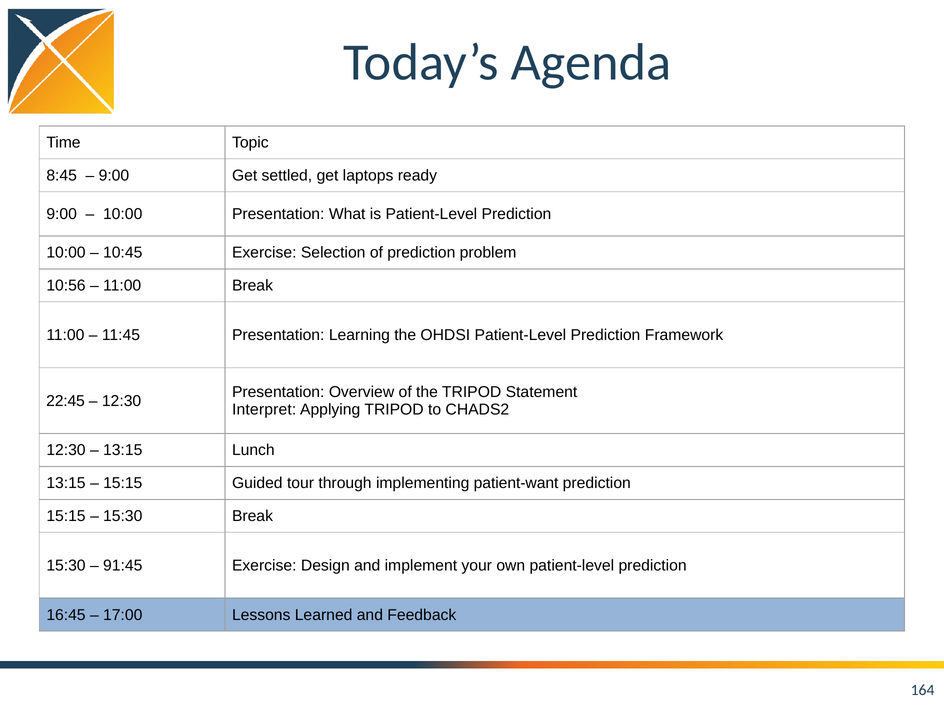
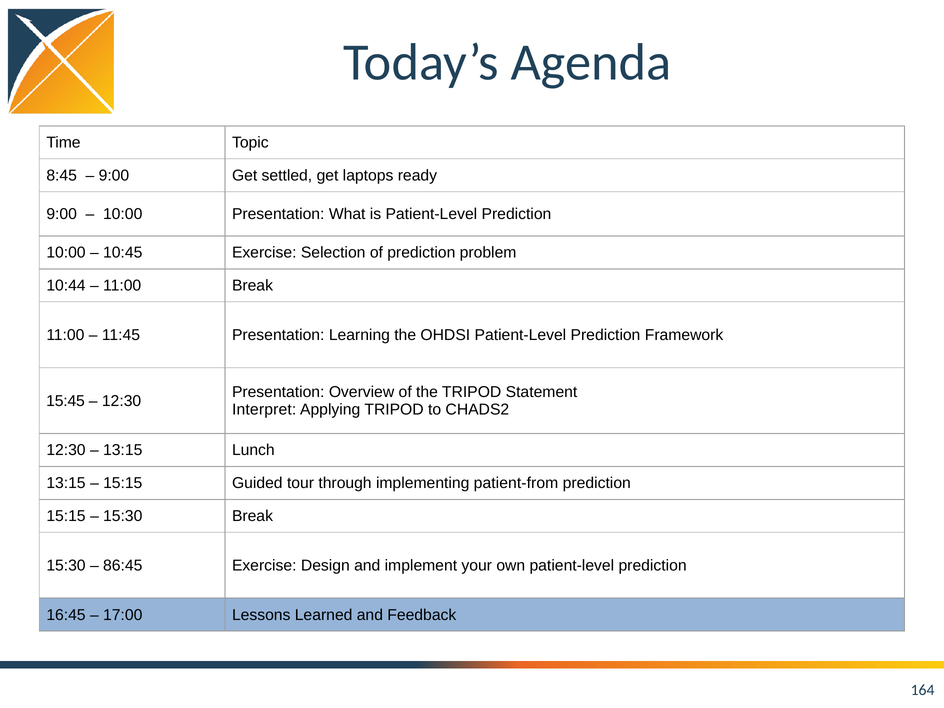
10:56: 10:56 -> 10:44
22:45: 22:45 -> 15:45
patient-want: patient-want -> patient-from
91:45: 91:45 -> 86:45
